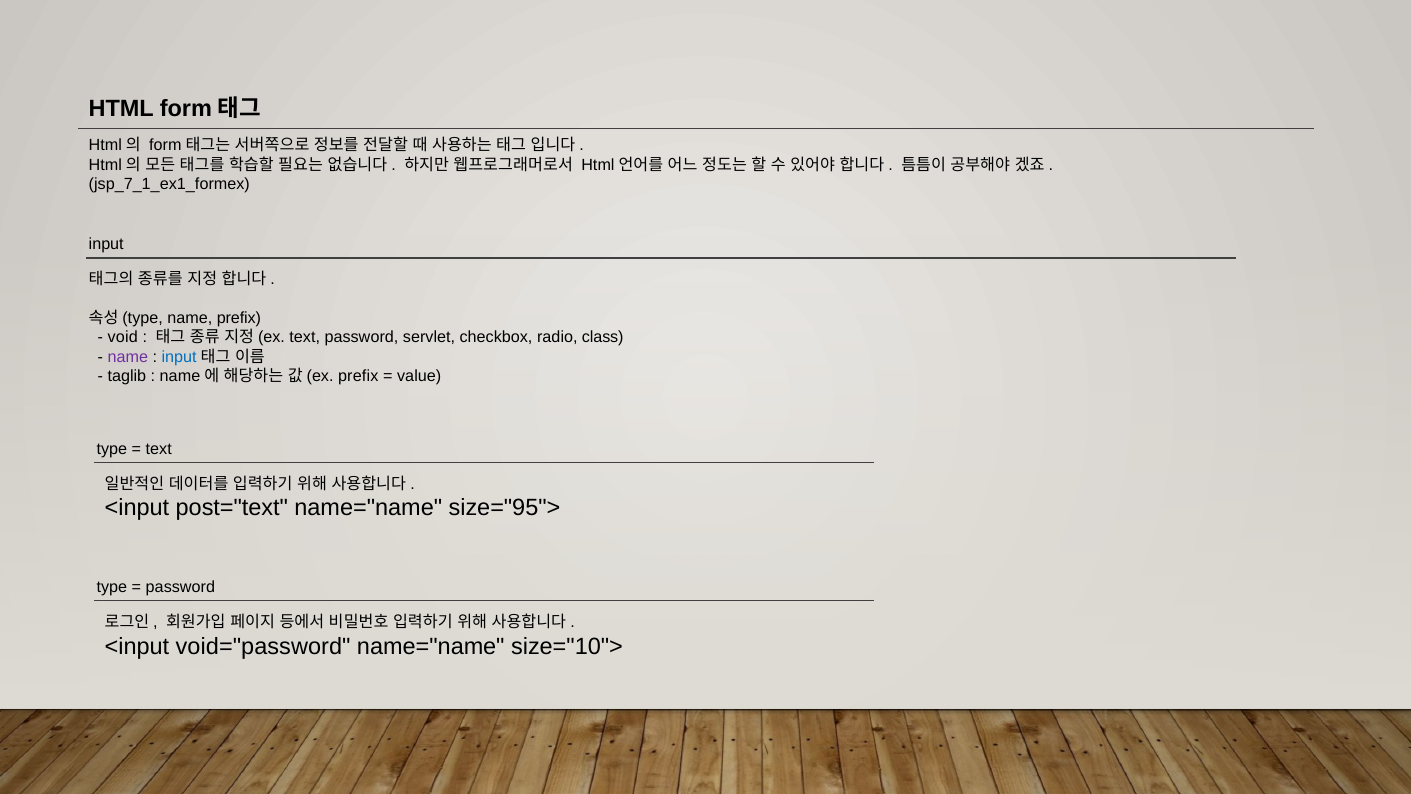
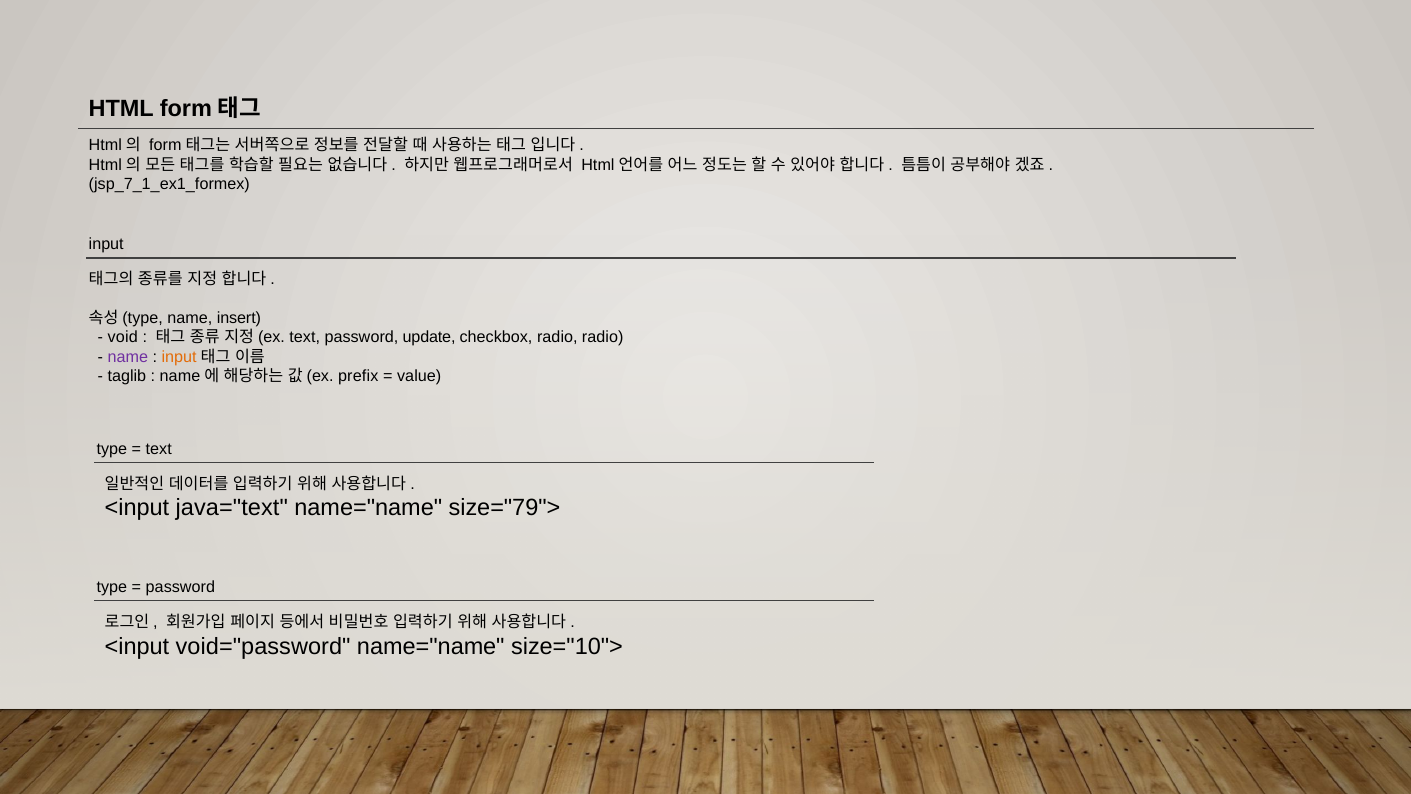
name prefix: prefix -> insert
servlet: servlet -> update
radio class: class -> radio
input at (179, 357) colour: blue -> orange
post="text: post="text -> java="text
size="95">: size="95"> -> size="79">
